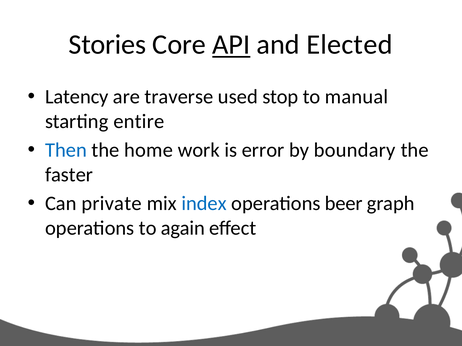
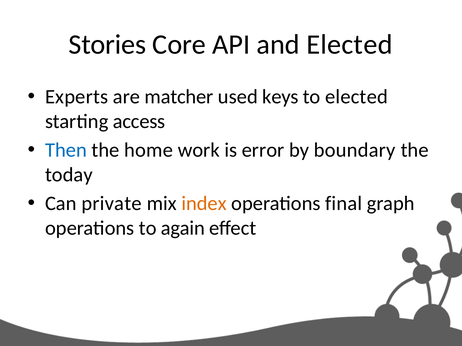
API underline: present -> none
Latency: Latency -> Experts
traverse: traverse -> matcher
stop: stop -> keys
to manual: manual -> elected
entire: entire -> access
faster: faster -> today
index colour: blue -> orange
beer: beer -> final
